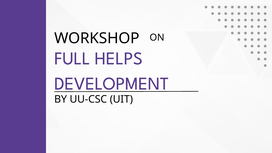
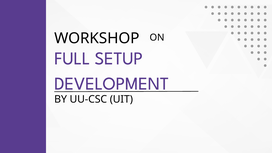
HELPS: HELPS -> SETUP
